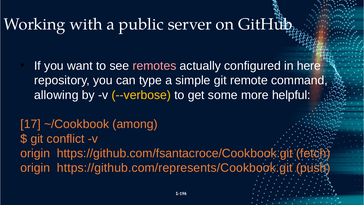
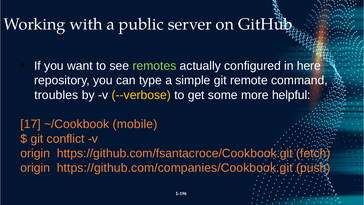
remotes colour: pink -> light green
allowing: allowing -> troubles
among: among -> mobile
https://github.com/represents/Cookbook.git: https://github.com/represents/Cookbook.git -> https://github.com/companies/Cookbook.git
